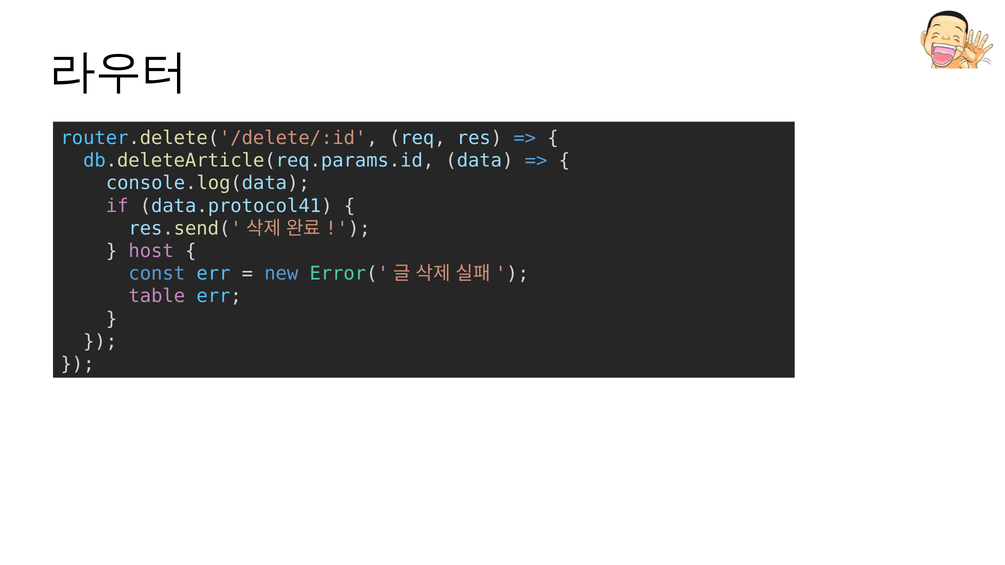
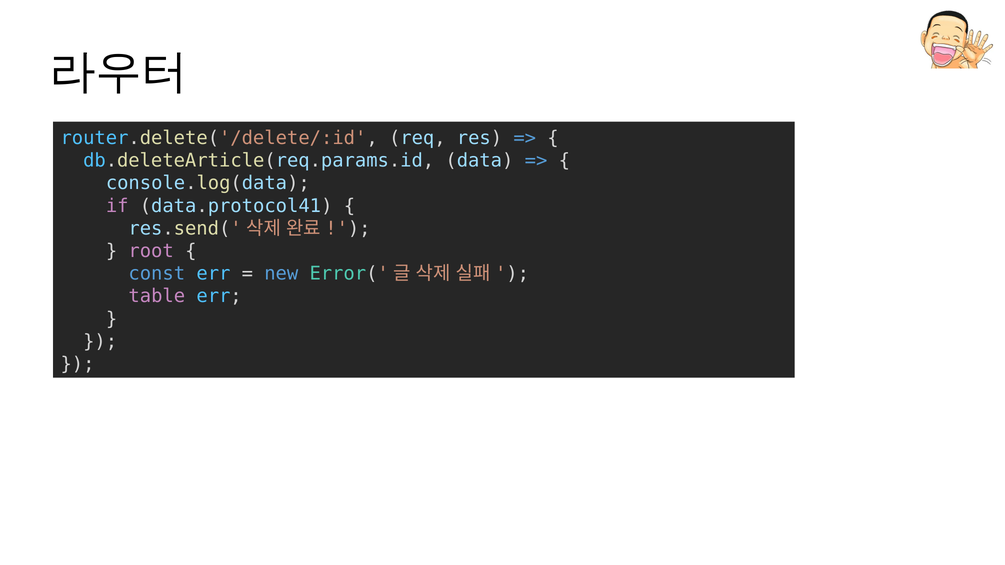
host: host -> root
